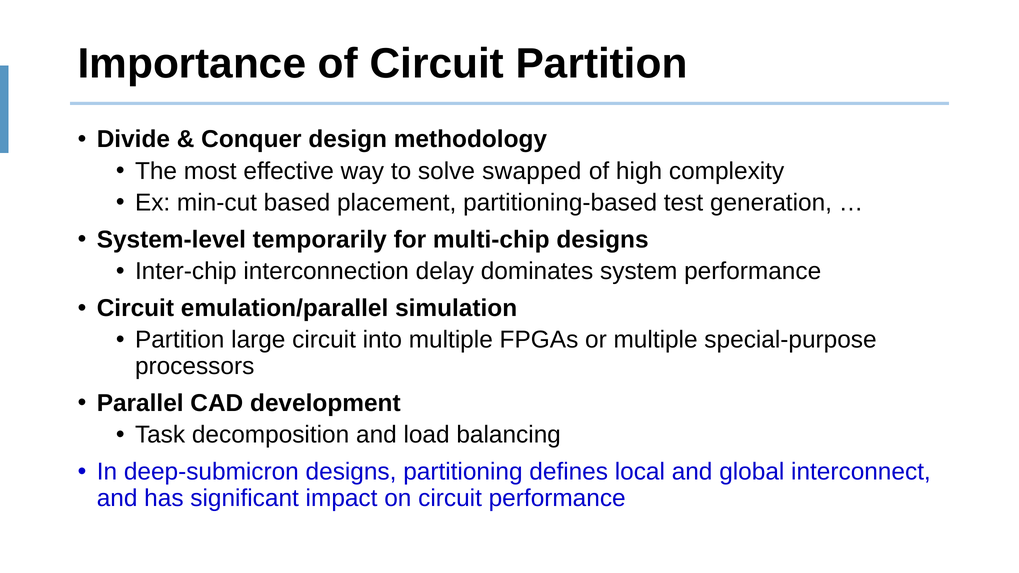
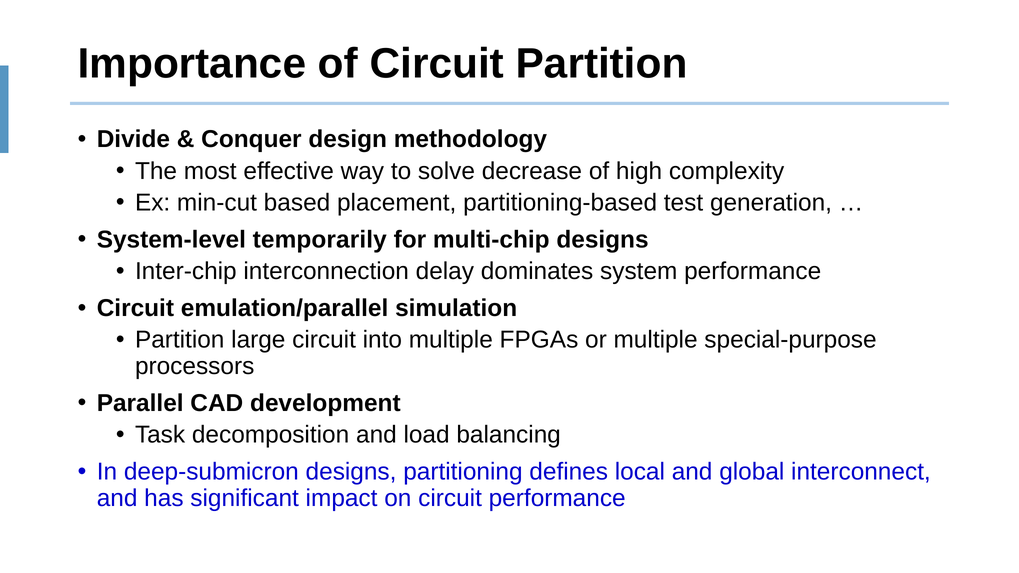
swapped: swapped -> decrease
